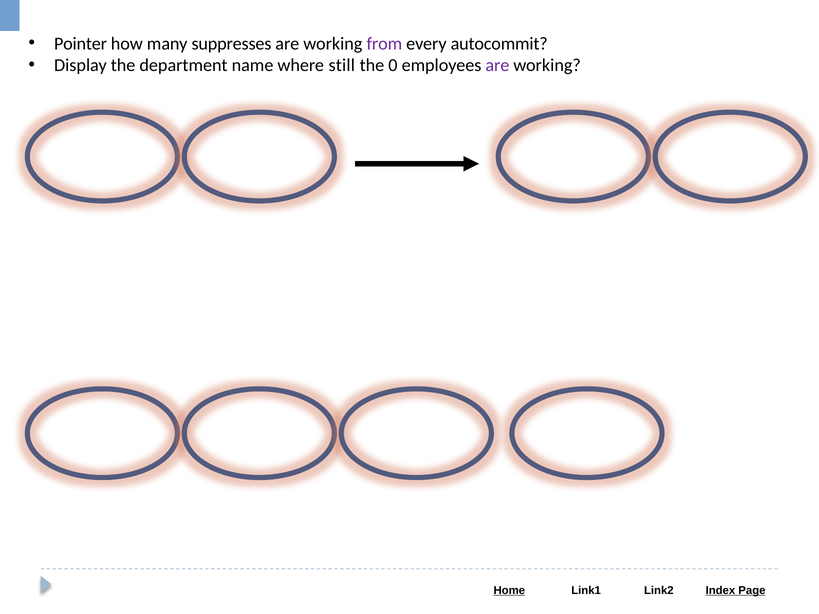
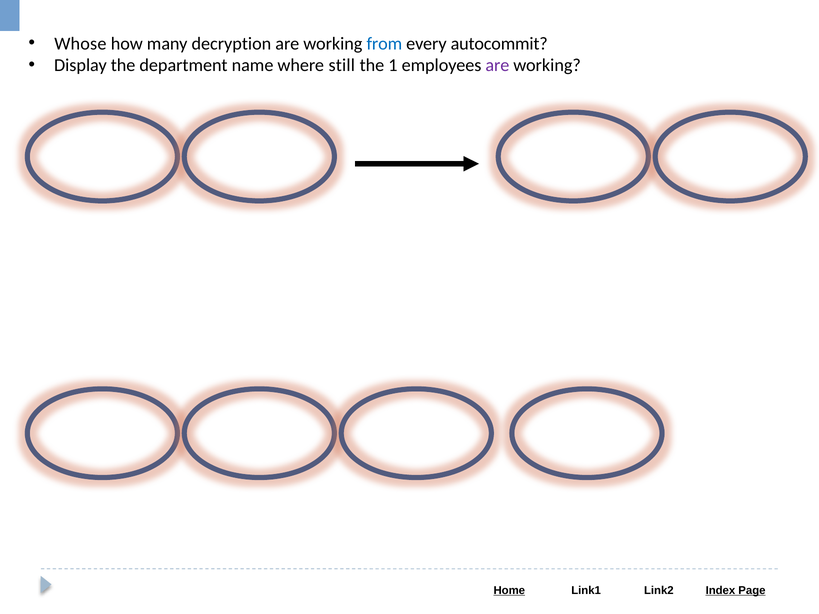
Pointer: Pointer -> Whose
suppresses: suppresses -> decryption
from colour: purple -> blue
0: 0 -> 1
